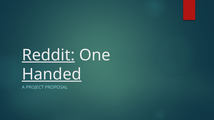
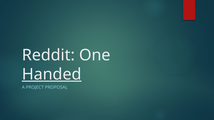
Reddit underline: present -> none
